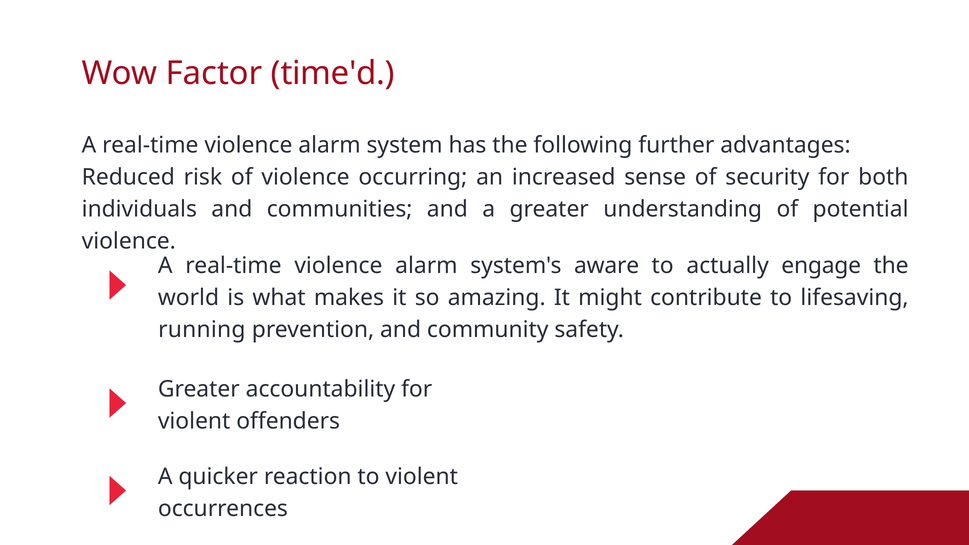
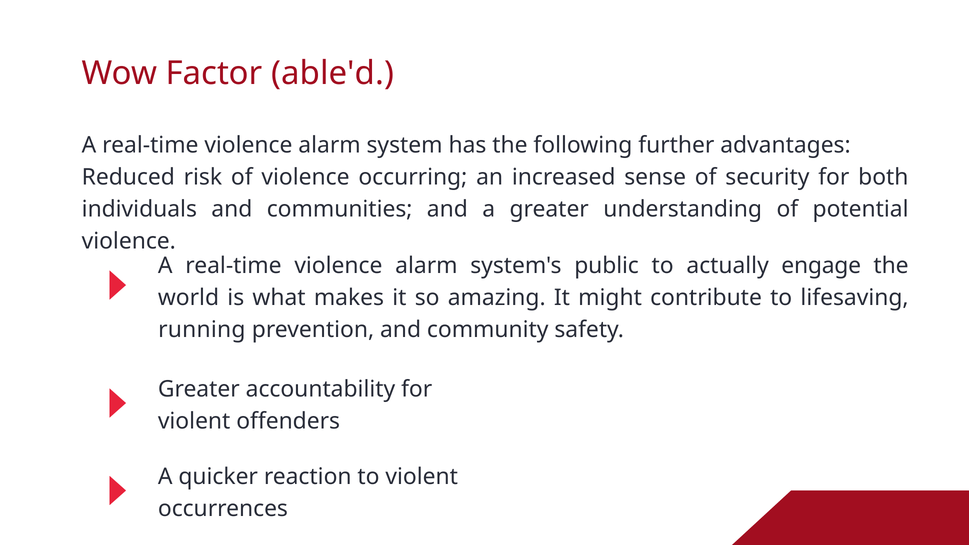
time'd: time'd -> able'd
aware: aware -> public
